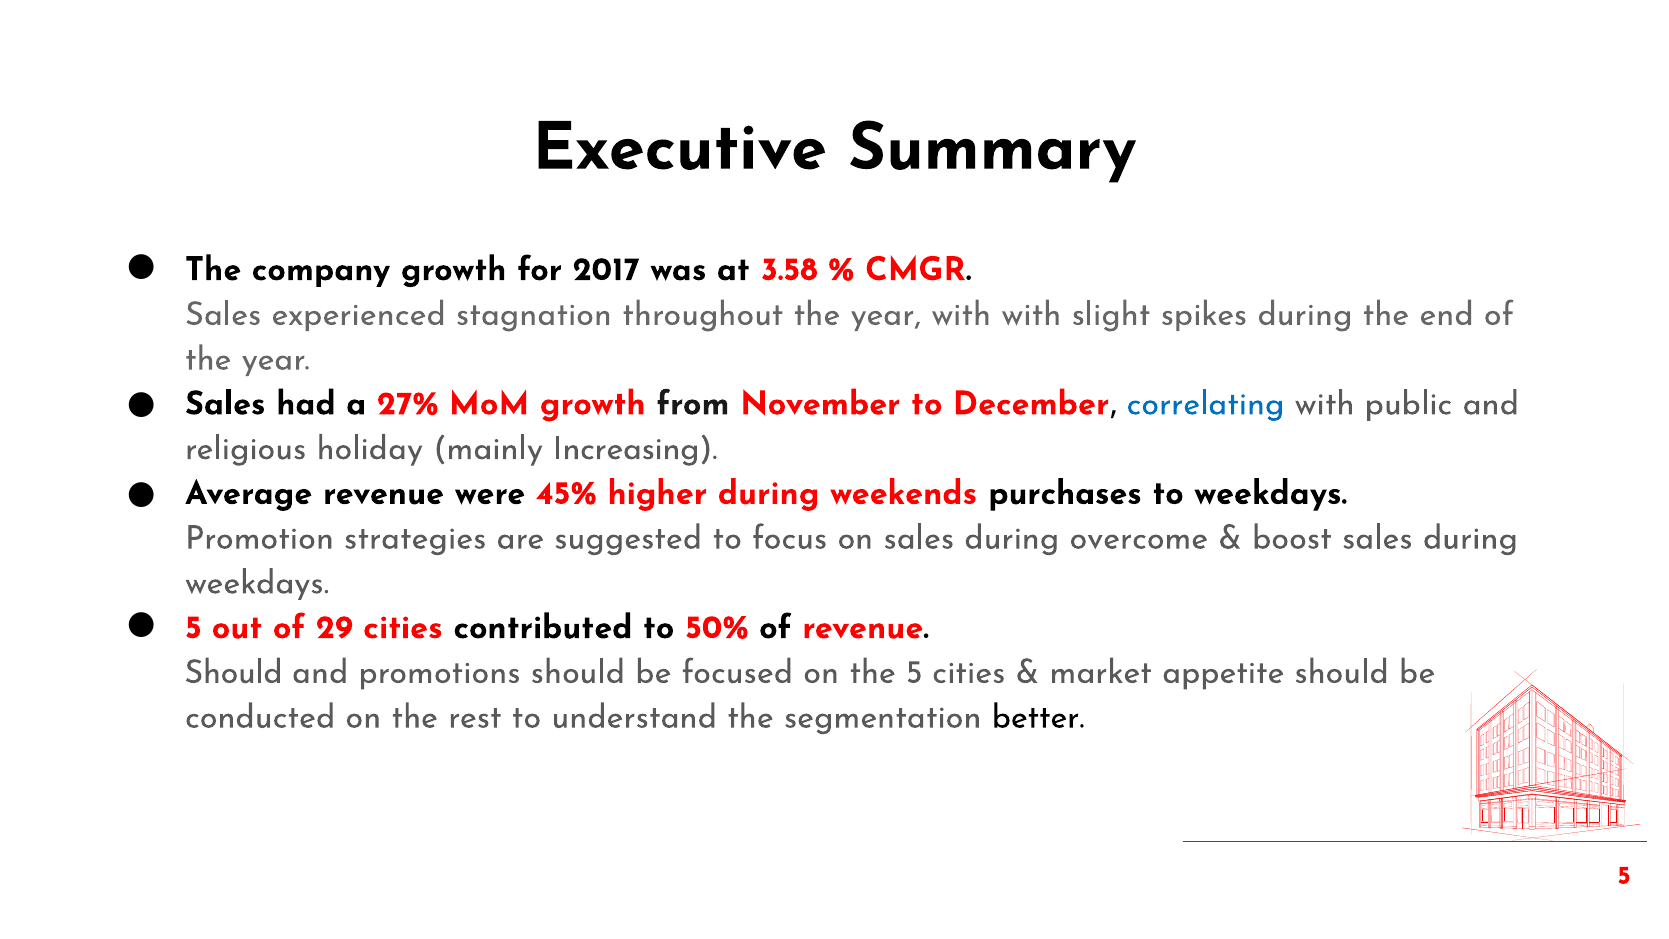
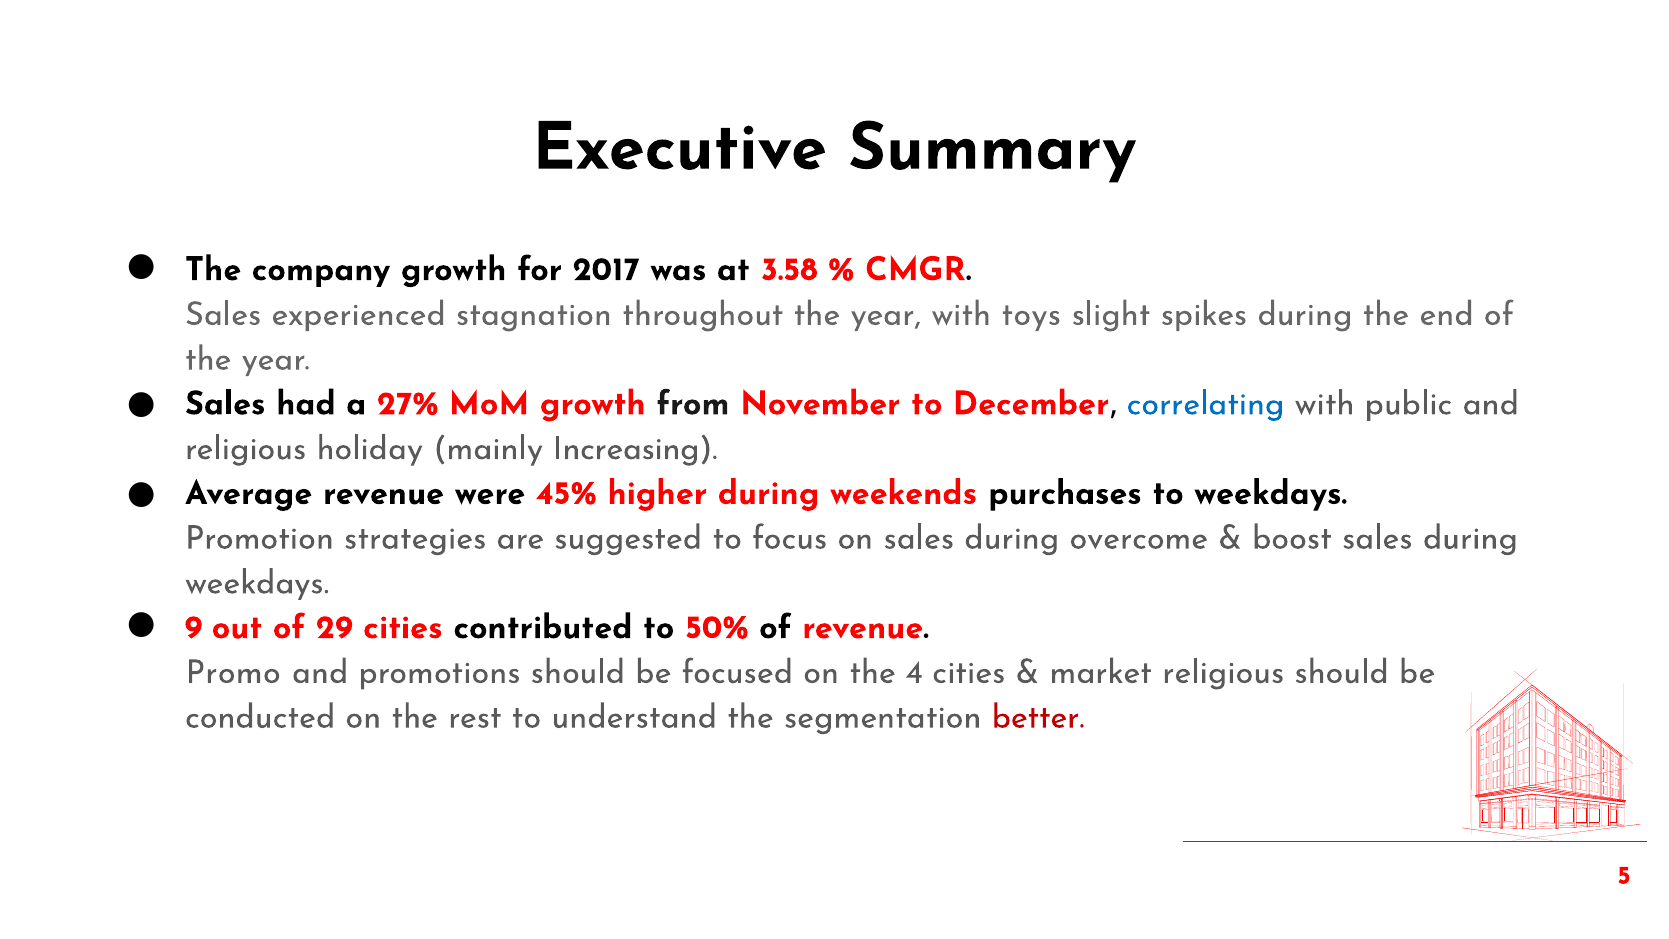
with with: with -> toys
5 at (193, 627): 5 -> 9
Should at (233, 672): Should -> Promo
the 5: 5 -> 4
market appetite: appetite -> religious
better colour: black -> red
